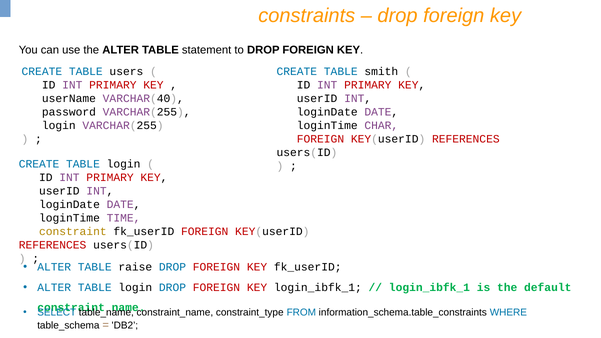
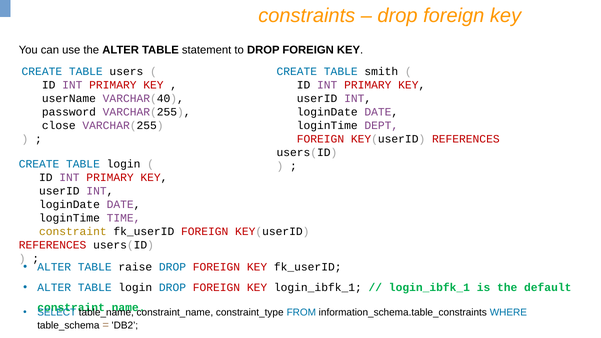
login at (59, 126): login -> close
CHAR: CHAR -> DEPT
